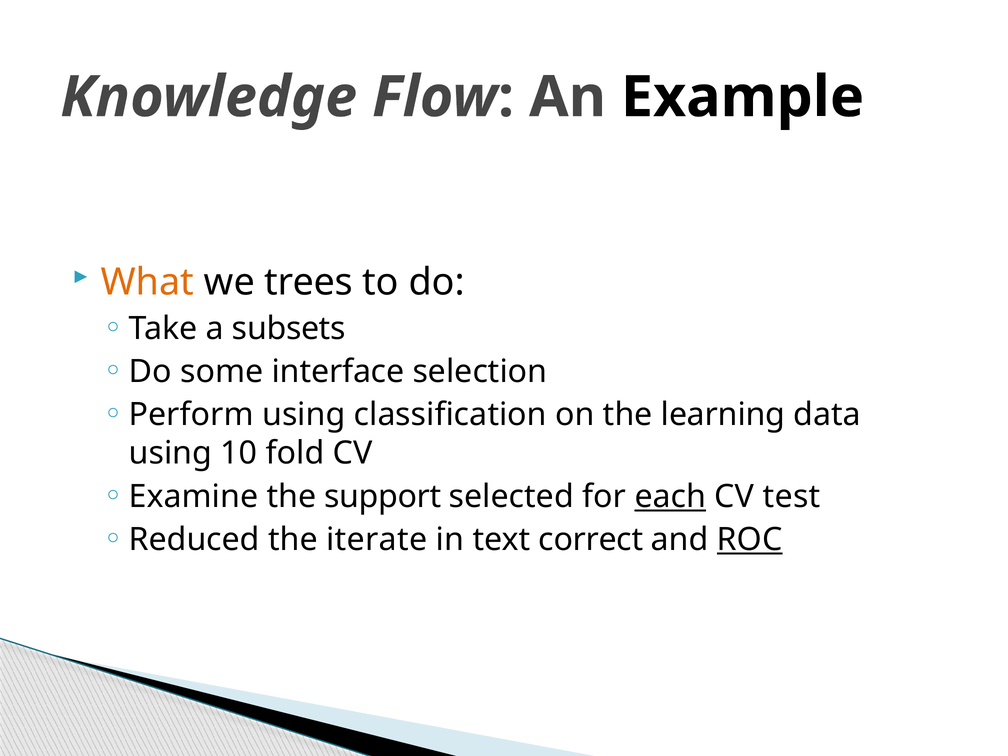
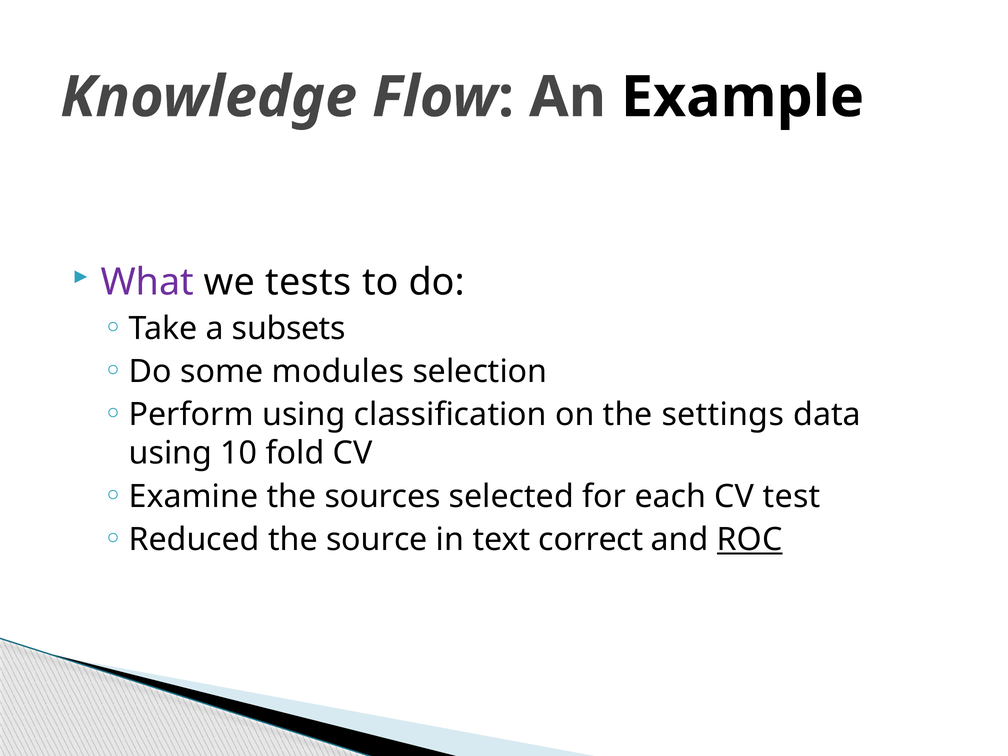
What colour: orange -> purple
trees: trees -> tests
interface: interface -> modules
learning: learning -> settings
support: support -> sources
each underline: present -> none
iterate: iterate -> source
